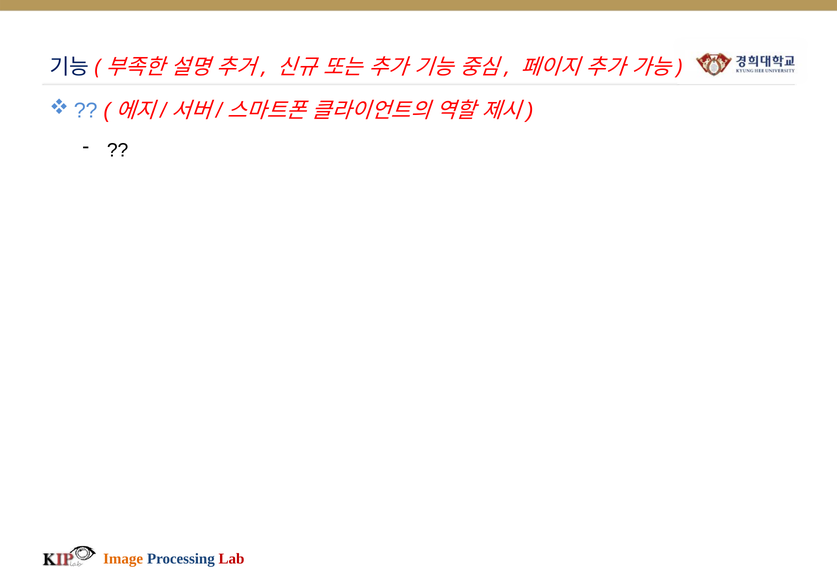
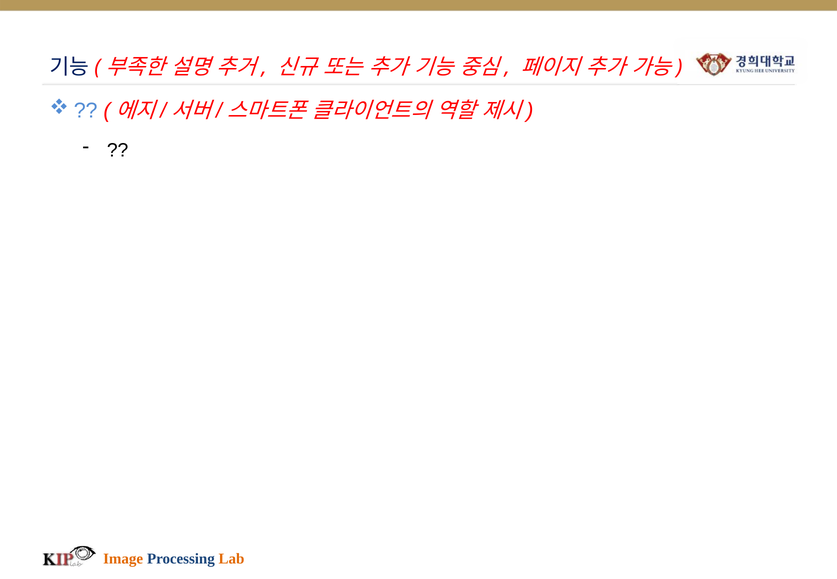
Lab colour: red -> orange
